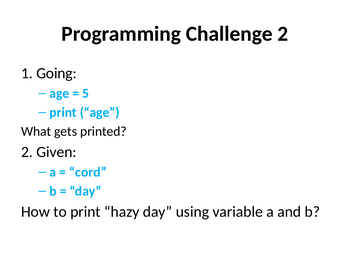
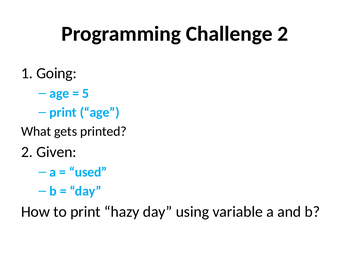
cord: cord -> used
